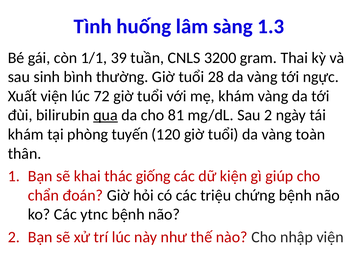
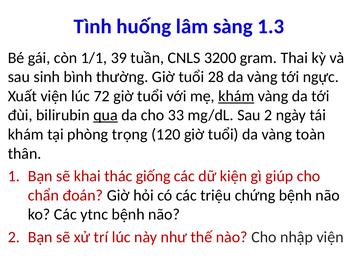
khám at (236, 96) underline: none -> present
81: 81 -> 33
tuyến: tuyến -> trọng
